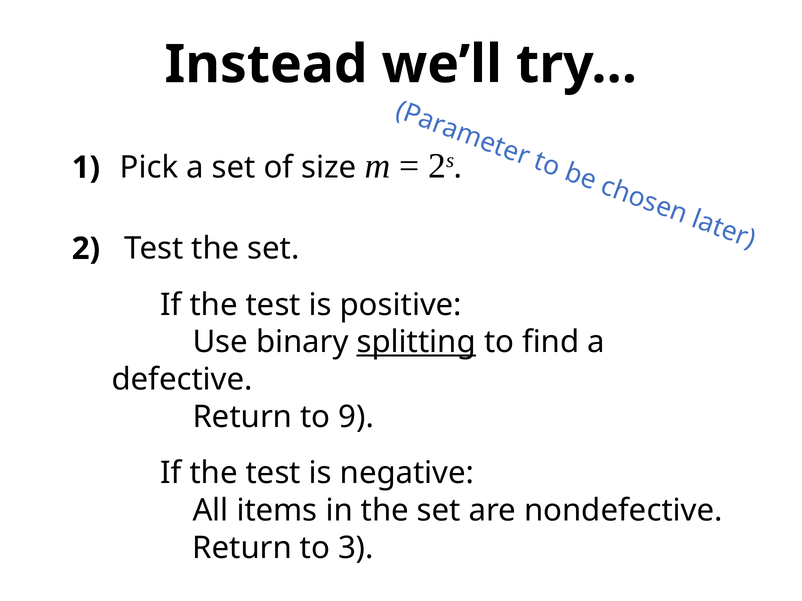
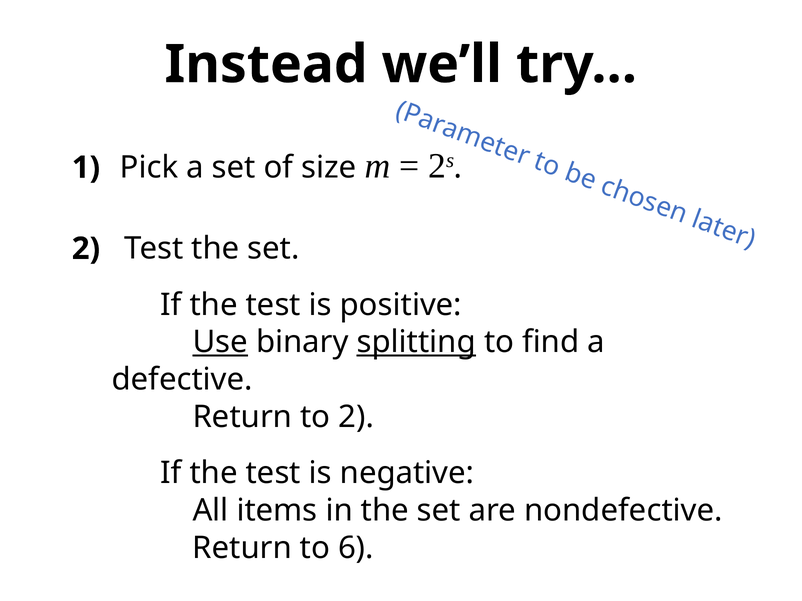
Use underline: none -> present
to 9: 9 -> 2
3: 3 -> 6
